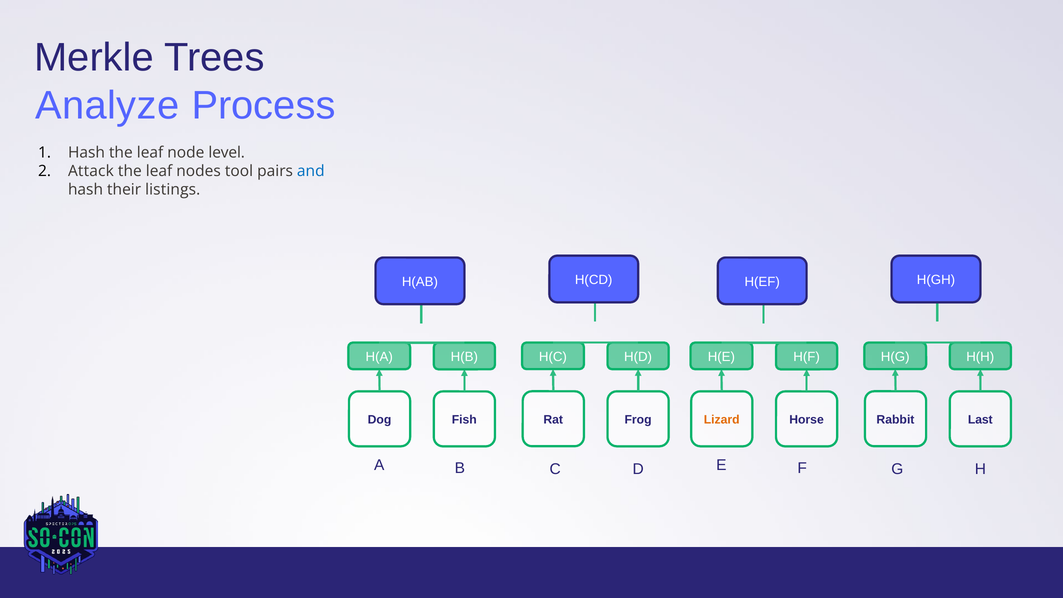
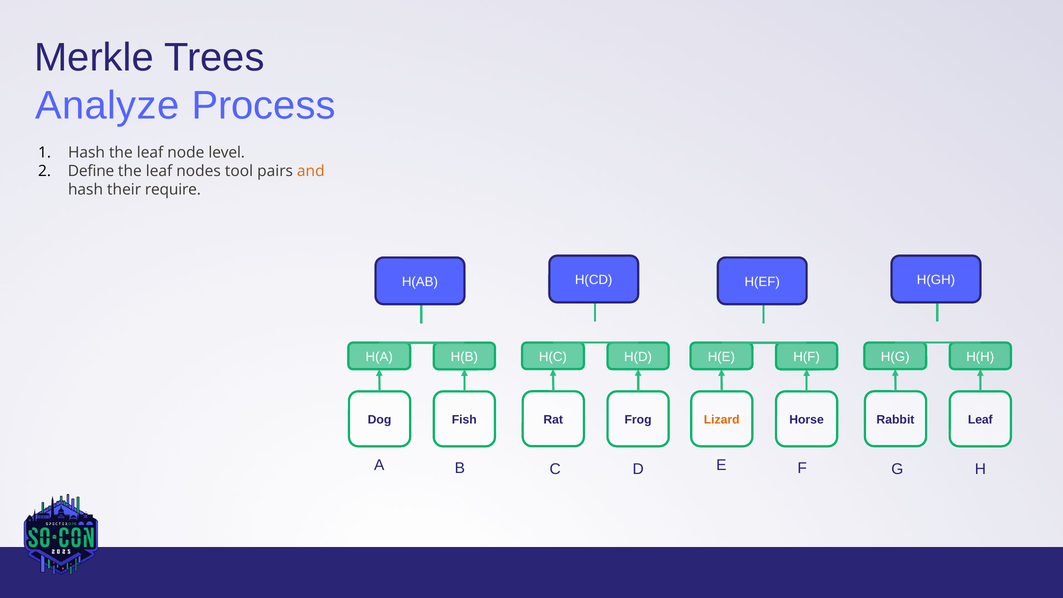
Attack: Attack -> Define
and colour: blue -> orange
listings: listings -> require
Rabbit Last: Last -> Leaf
